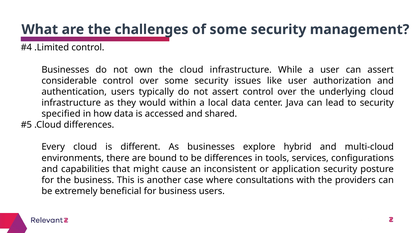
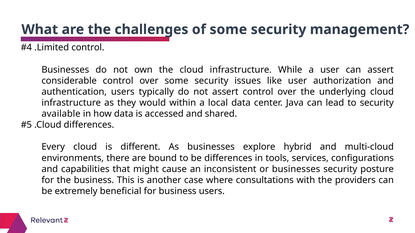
specified: specified -> available
or application: application -> businesses
